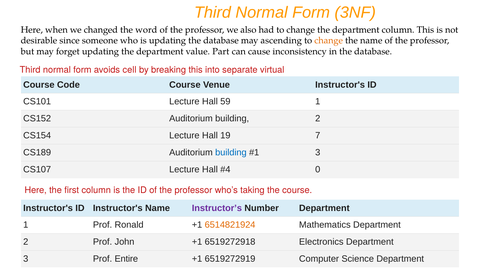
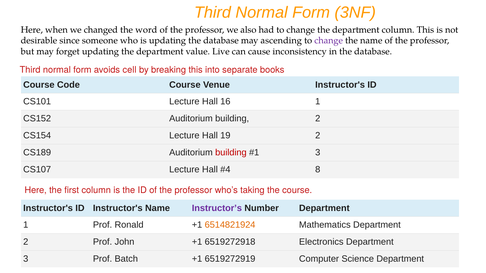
change at (329, 41) colour: orange -> purple
Part: Part -> Live
virtual: virtual -> books
59: 59 -> 16
19 7: 7 -> 2
building at (231, 153) colour: blue -> red
0: 0 -> 8
Entire: Entire -> Batch
